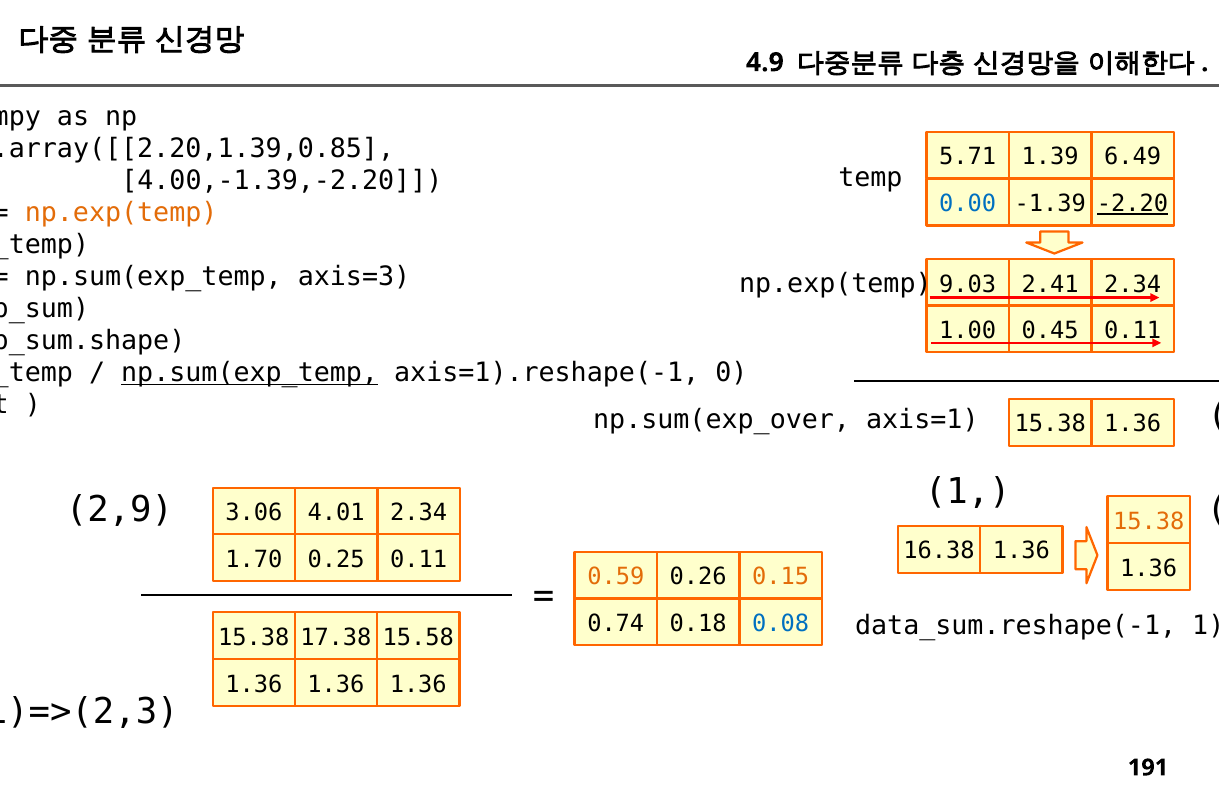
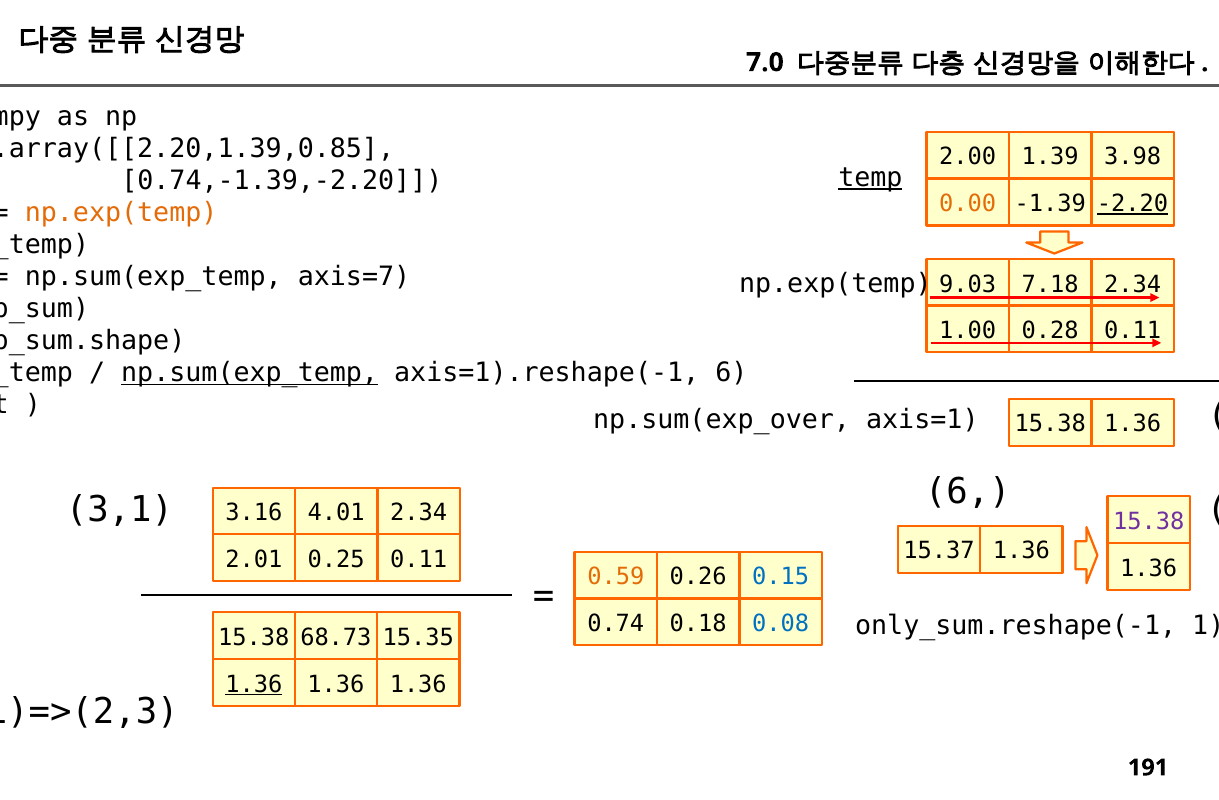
4.9: 4.9 -> 7.0
5.71: 5.71 -> 2.00
6.49: 6.49 -> 3.98
temp at (870, 178) underline: none -> present
4.00,-1.39,-2.20: 4.00,-1.39,-2.20 -> 0.74,-1.39,-2.20
0.00 colour: blue -> orange
axis=3: axis=3 -> axis=7
2.41: 2.41 -> 7.18
0.45: 0.45 -> 0.28
axis=1).reshape(-1 0: 0 -> 6
1 at (968, 492): 1 -> 6
2,9: 2,9 -> 3,1
3.06: 3.06 -> 3.16
15.38 at (1149, 522) colour: orange -> purple
16.38: 16.38 -> 15.37
1.70: 1.70 -> 2.01
0.15 colour: orange -> blue
data_sum.reshape(-1: data_sum.reshape(-1 -> only_sum.reshape(-1
17.38: 17.38 -> 68.73
15.58: 15.58 -> 15.35
1.36 at (254, 685) underline: none -> present
